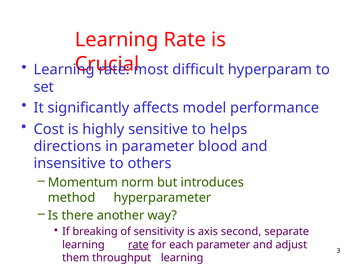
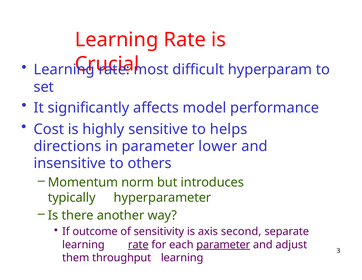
blood: blood -> lower
method: method -> typically
breaking: breaking -> outcome
parameter at (223, 244) underline: none -> present
